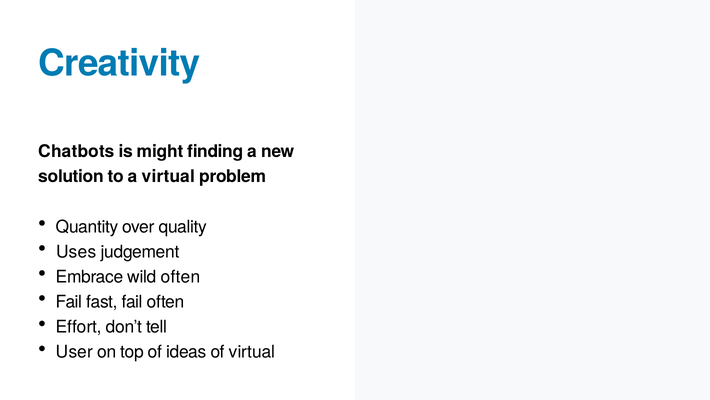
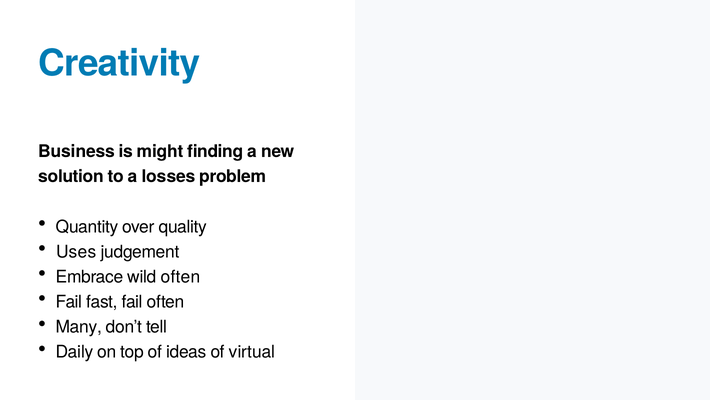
Chatbots: Chatbots -> Business
a virtual: virtual -> losses
Effort: Effort -> Many
User: User -> Daily
